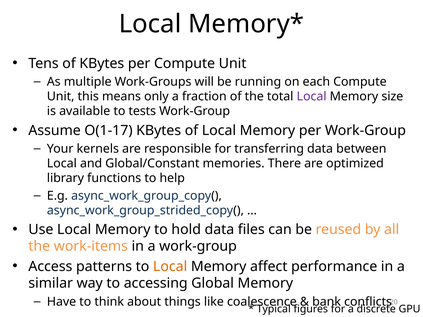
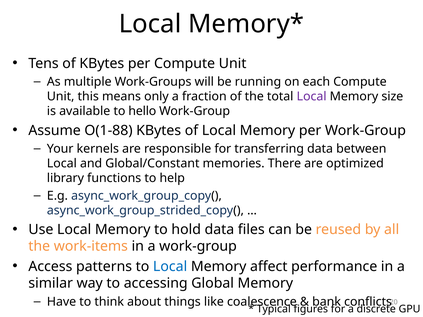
tests: tests -> hello
O(1-17: O(1-17 -> O(1-88
Local at (170, 267) colour: orange -> blue
